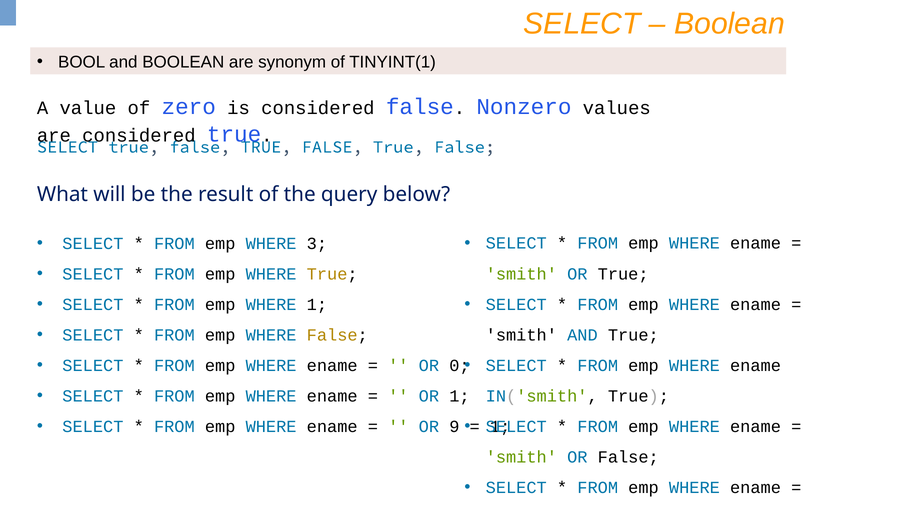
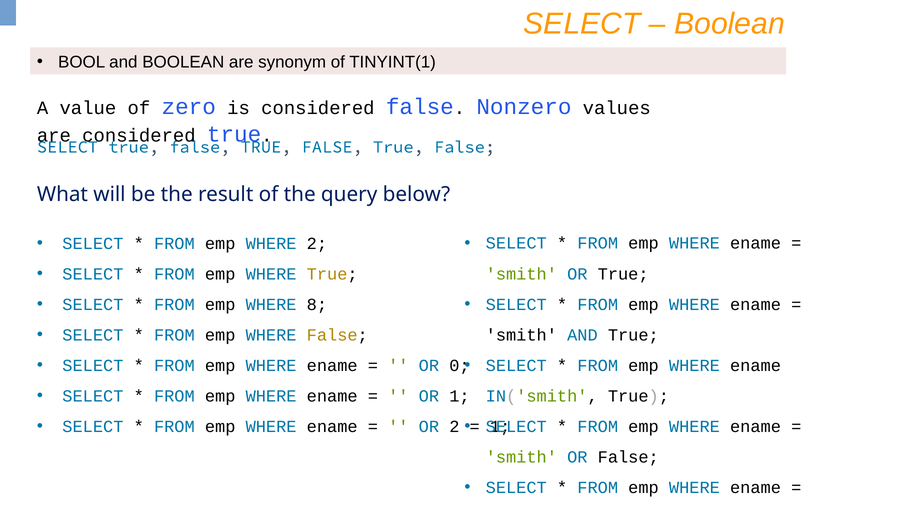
WHERE 3: 3 -> 2
WHERE 1: 1 -> 8
OR 9: 9 -> 2
